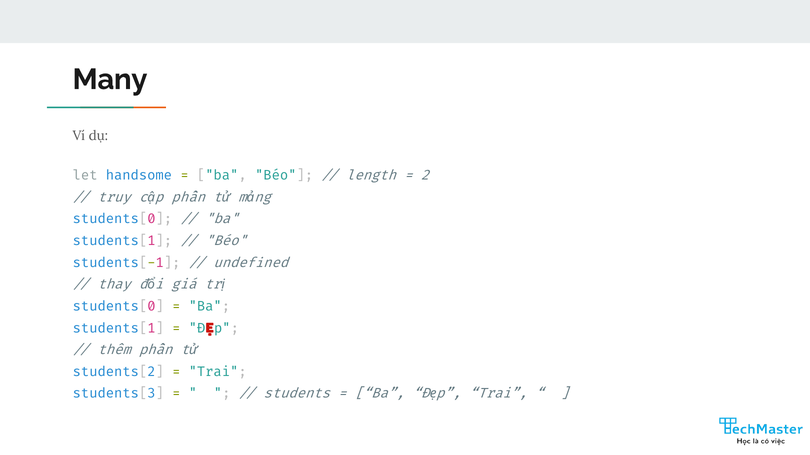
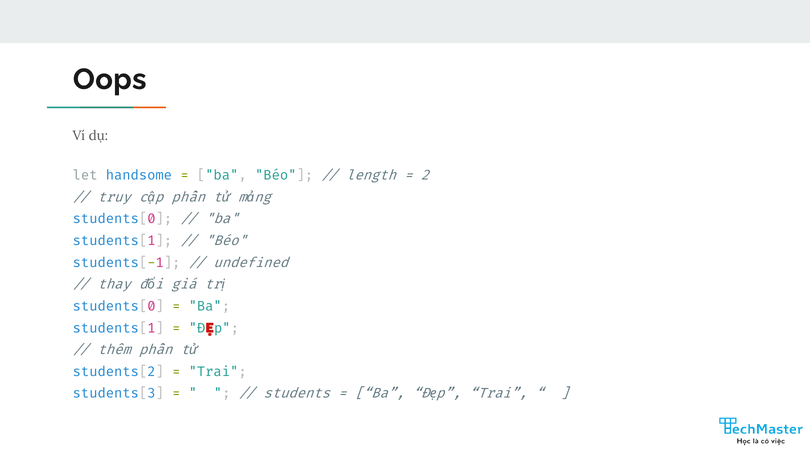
Many: Many -> Oops
